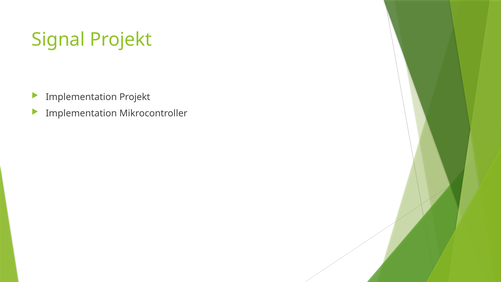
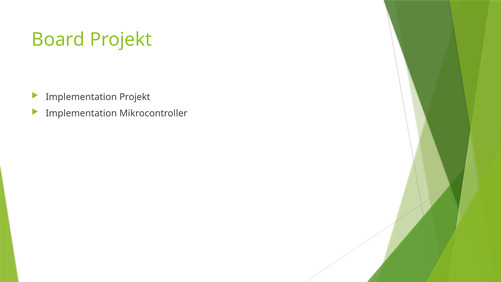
Signal: Signal -> Board
